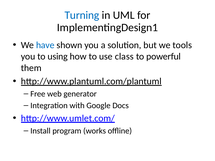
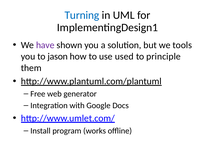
have colour: blue -> purple
using: using -> jason
class: class -> used
powerful: powerful -> principle
